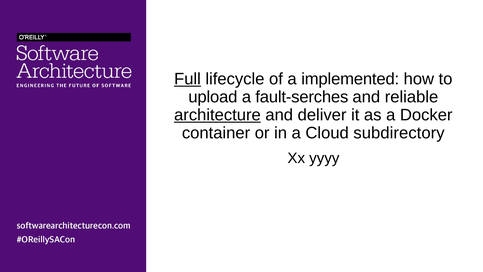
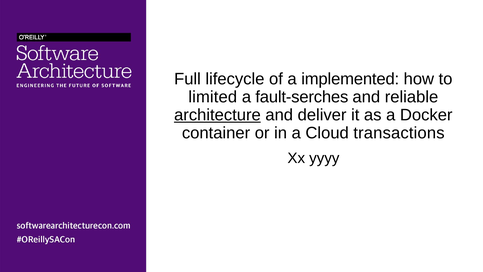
Full underline: present -> none
upload: upload -> limited
subdirectory: subdirectory -> transactions
